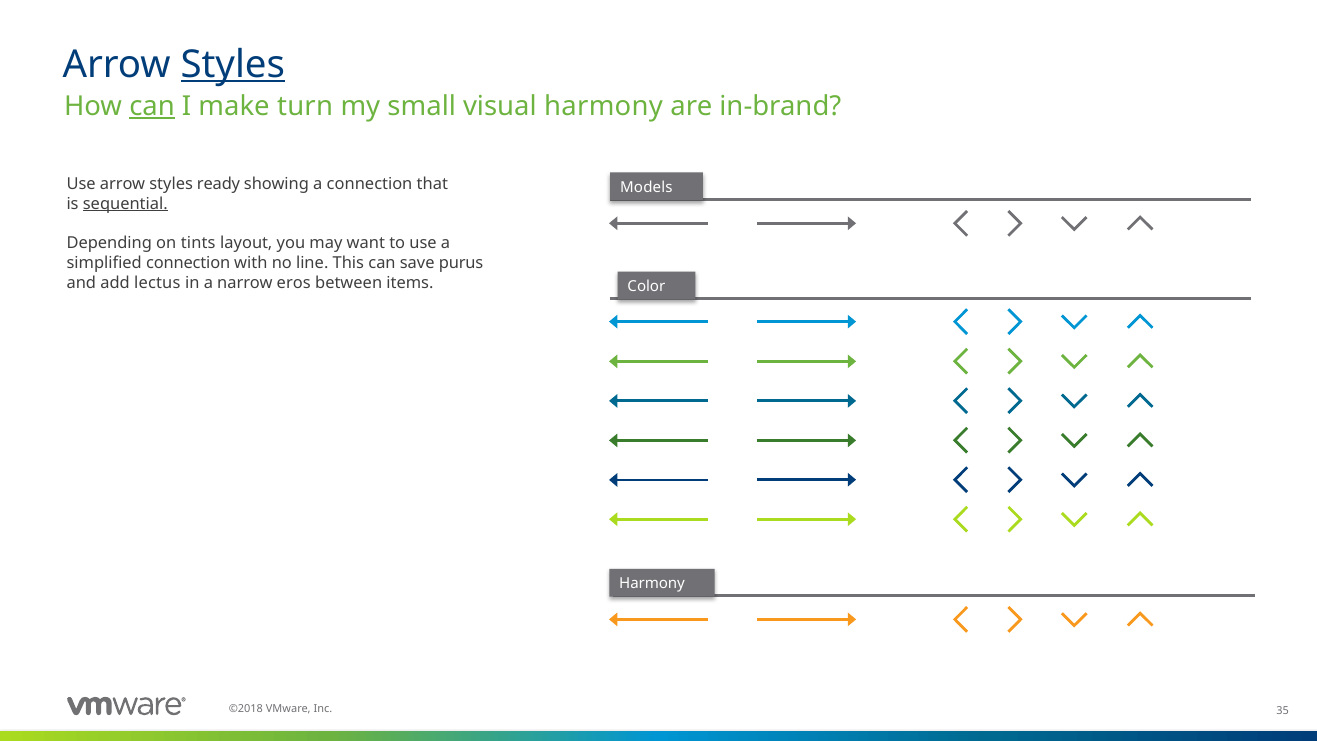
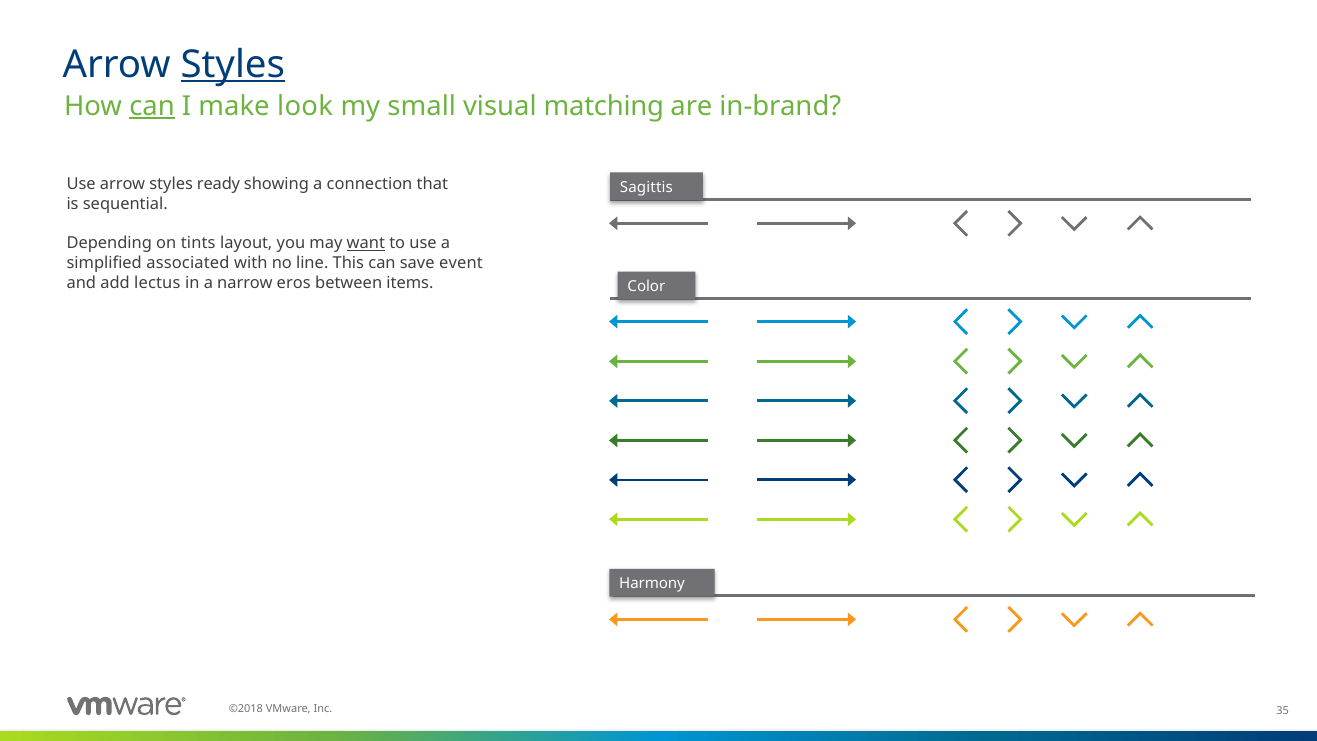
turn: turn -> look
visual harmony: harmony -> matching
Models: Models -> Sagittis
sequential underline: present -> none
want underline: none -> present
simplified connection: connection -> associated
purus: purus -> event
